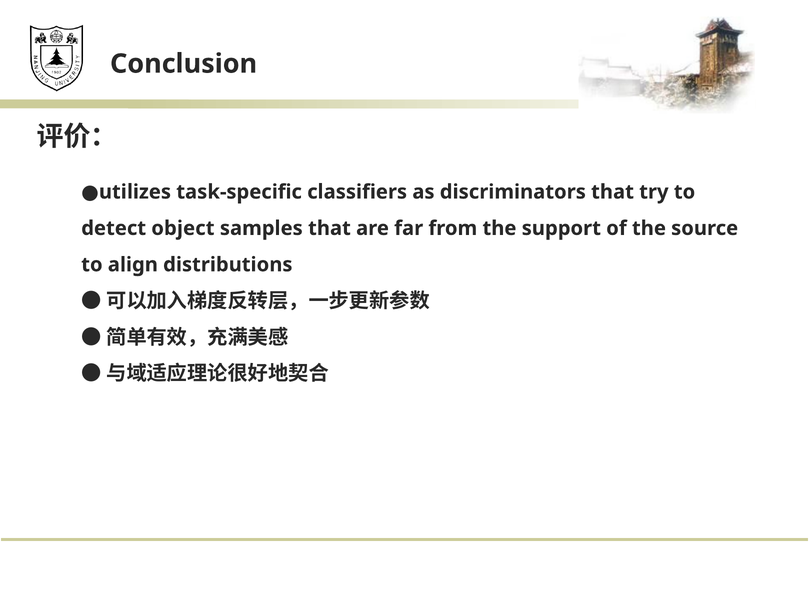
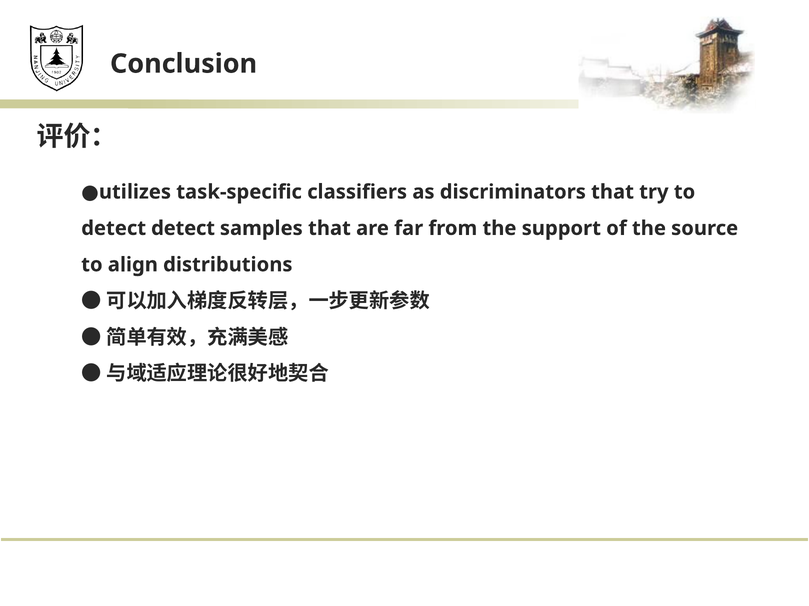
detect object: object -> detect
